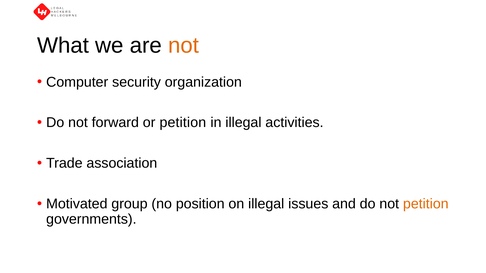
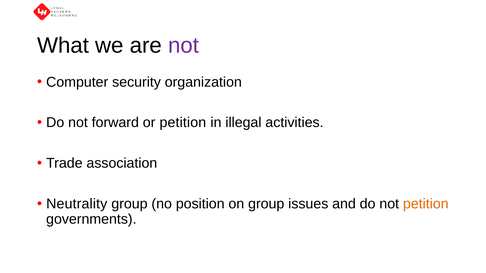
not at (184, 45) colour: orange -> purple
Motivated: Motivated -> Neutrality
on illegal: illegal -> group
